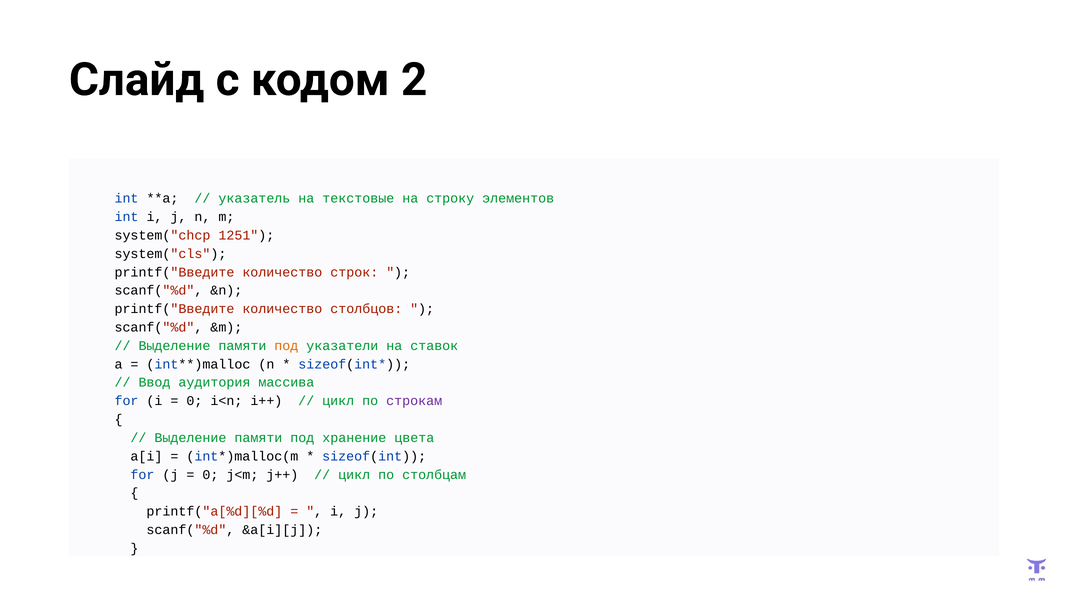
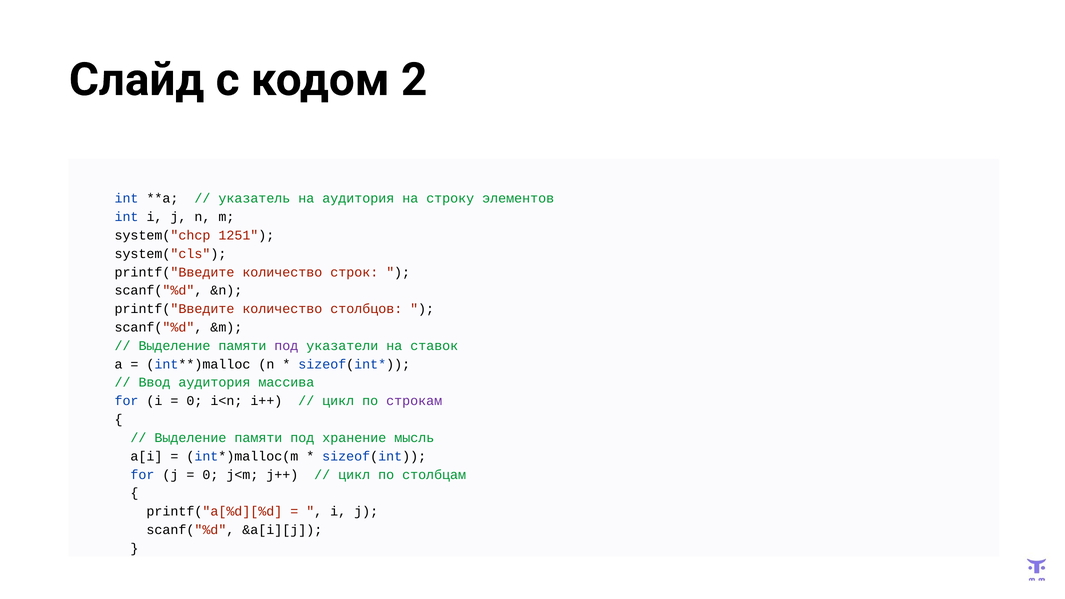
на текстовые: текстовые -> аудитория
под at (286, 346) colour: orange -> purple
цвета: цвета -> мысль
